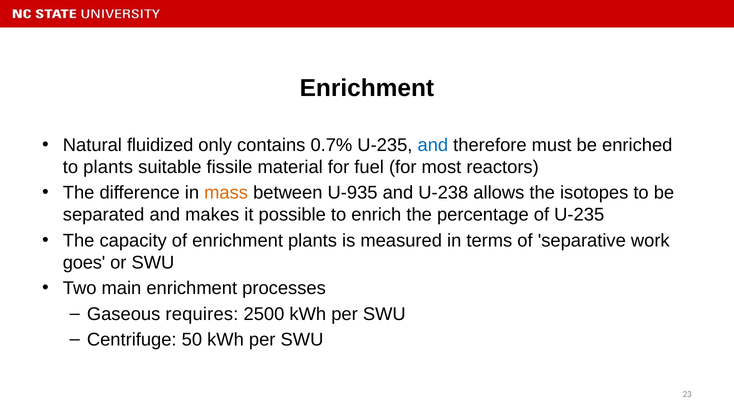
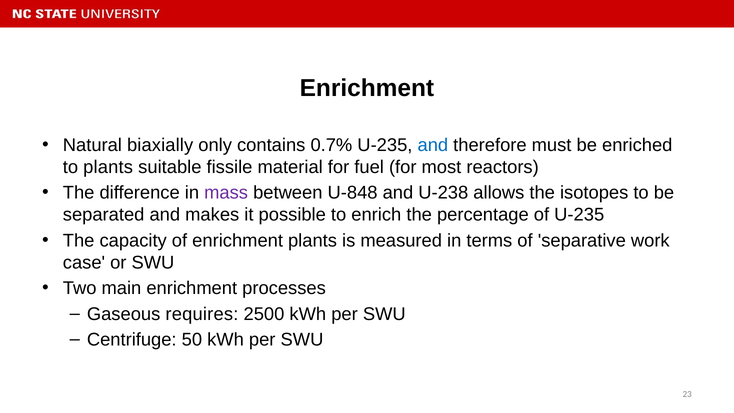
fluidized: fluidized -> biaxially
mass colour: orange -> purple
U-935: U-935 -> U-848
goes: goes -> case
